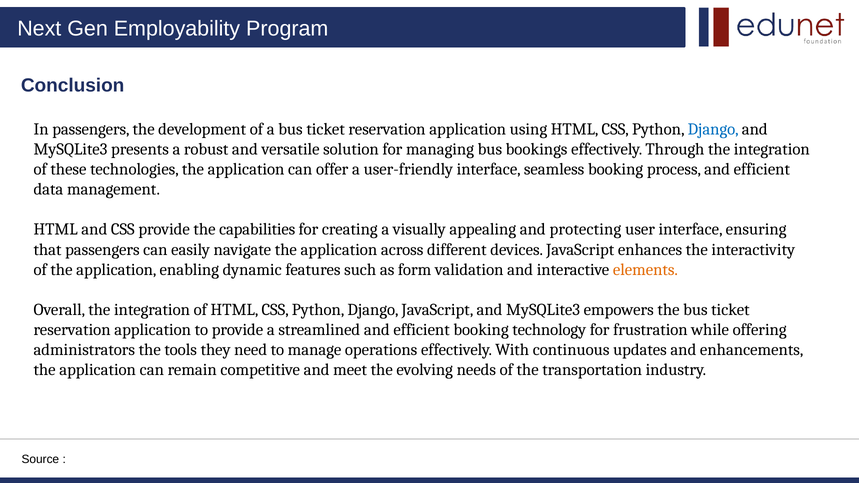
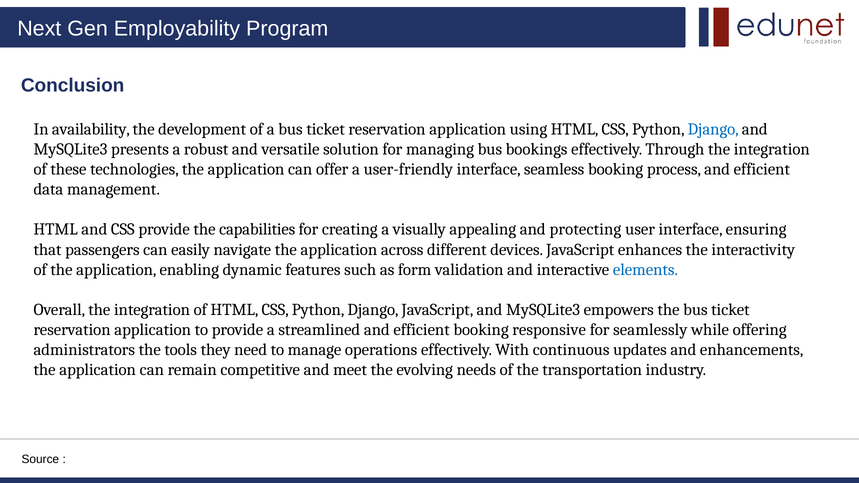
In passengers: passengers -> availability
elements colour: orange -> blue
technology: technology -> responsive
frustration: frustration -> seamlessly
